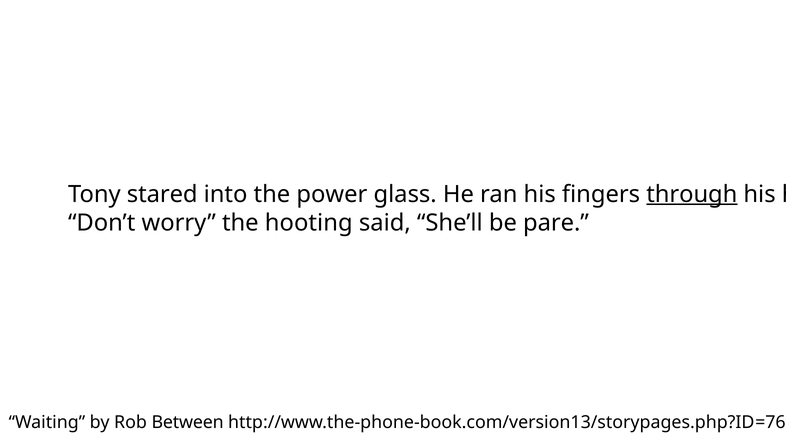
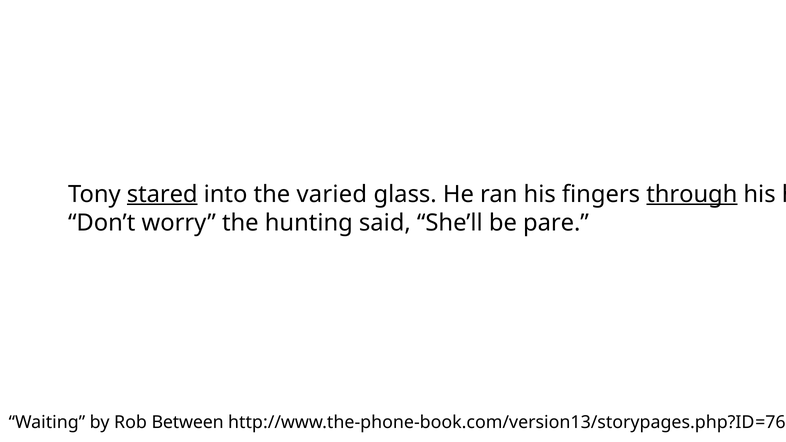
stared underline: none -> present
power: power -> varied
hooting: hooting -> hunting
